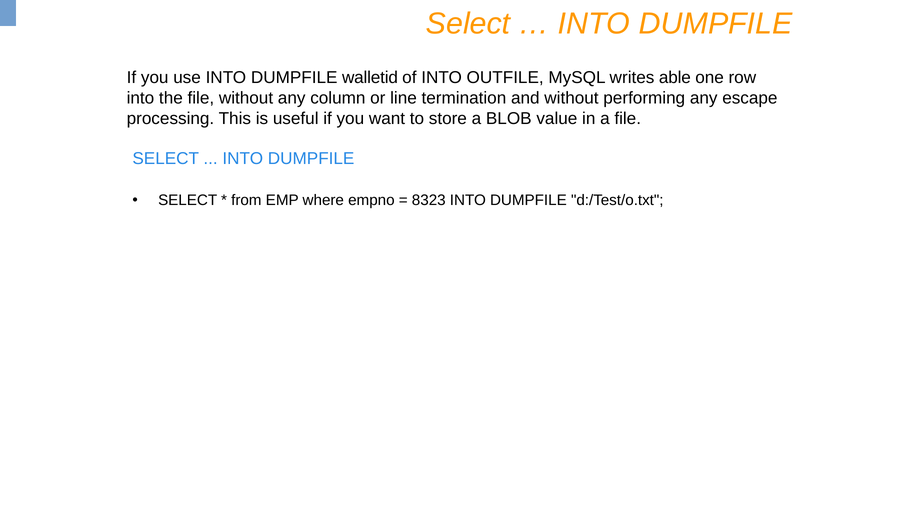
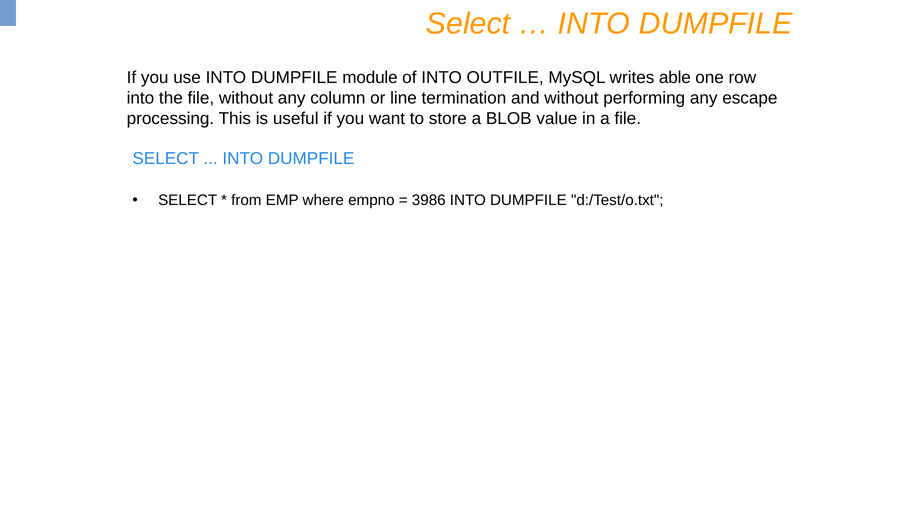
walletid: walletid -> module
8323: 8323 -> 3986
